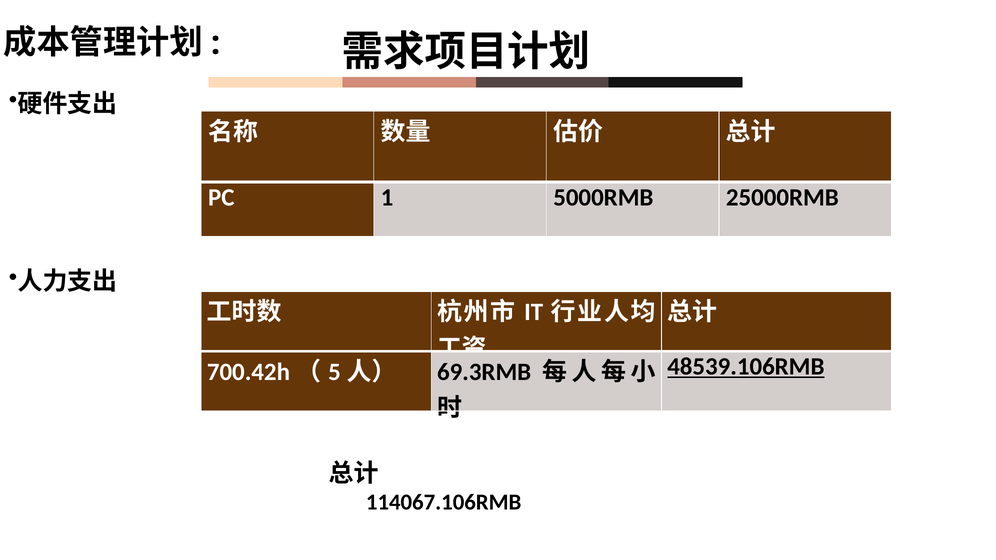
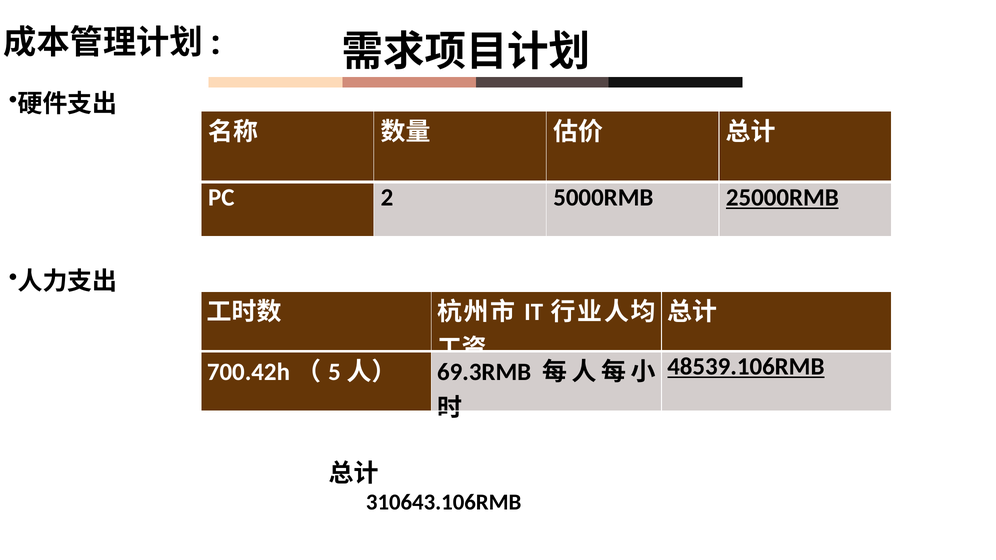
1: 1 -> 2
25000RMB underline: none -> present
114067.106RMB: 114067.106RMB -> 310643.106RMB
